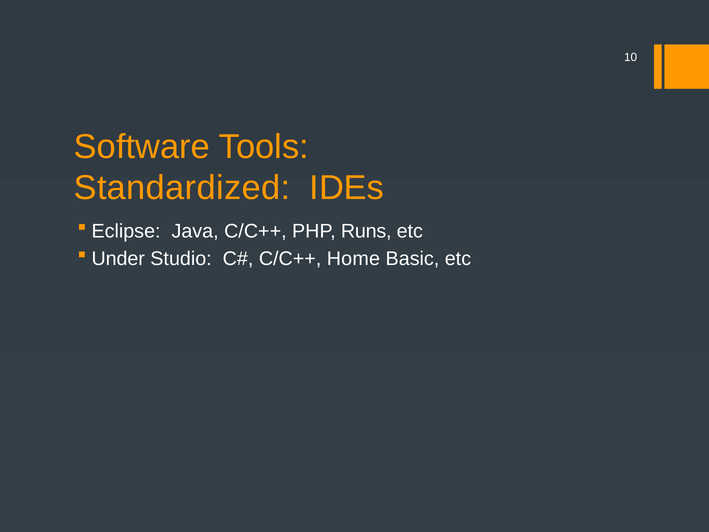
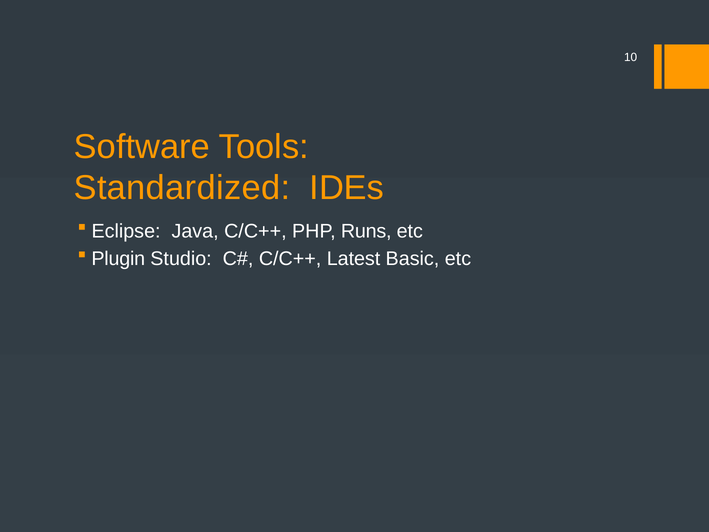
Under: Under -> Plugin
Home: Home -> Latest
